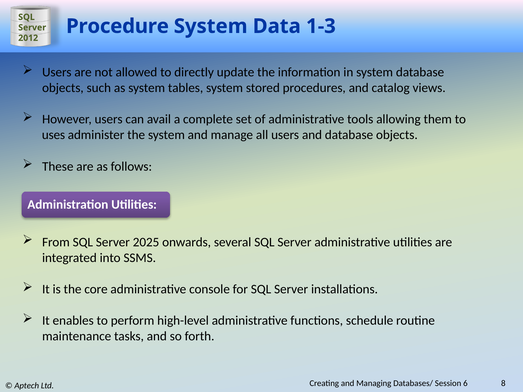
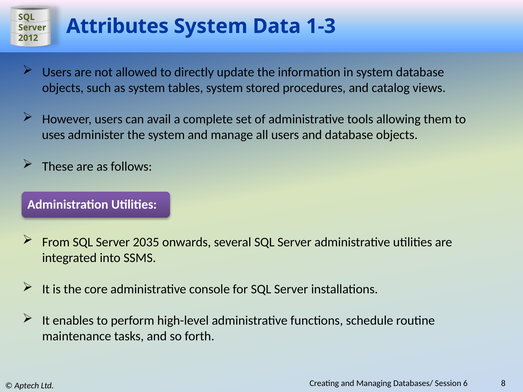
Procedure: Procedure -> Attributes
2025: 2025 -> 2035
